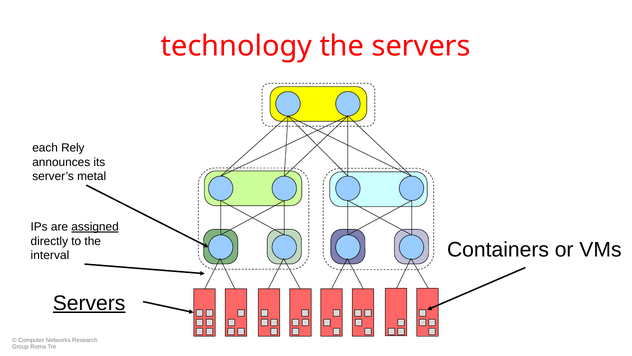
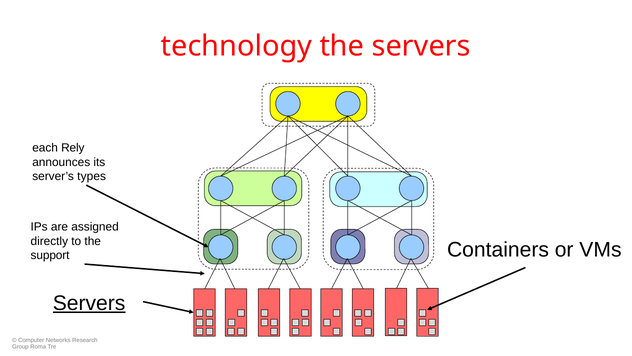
metal: metal -> types
assigned underline: present -> none
interval: interval -> support
